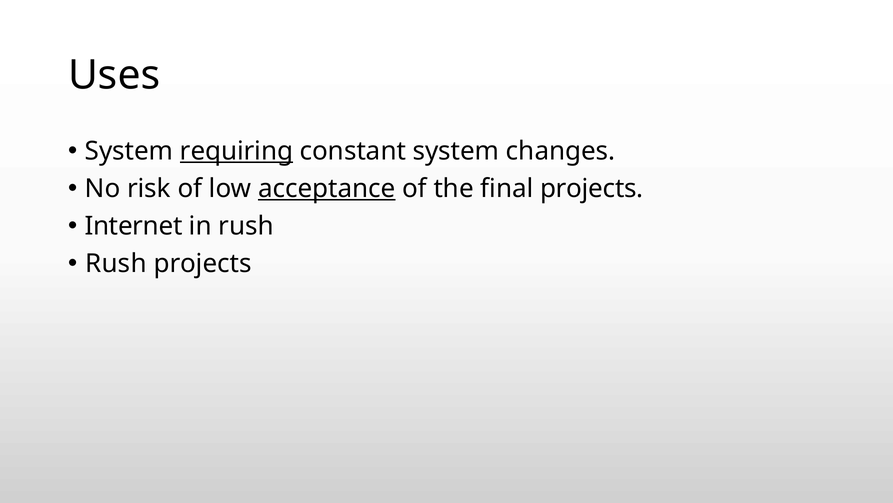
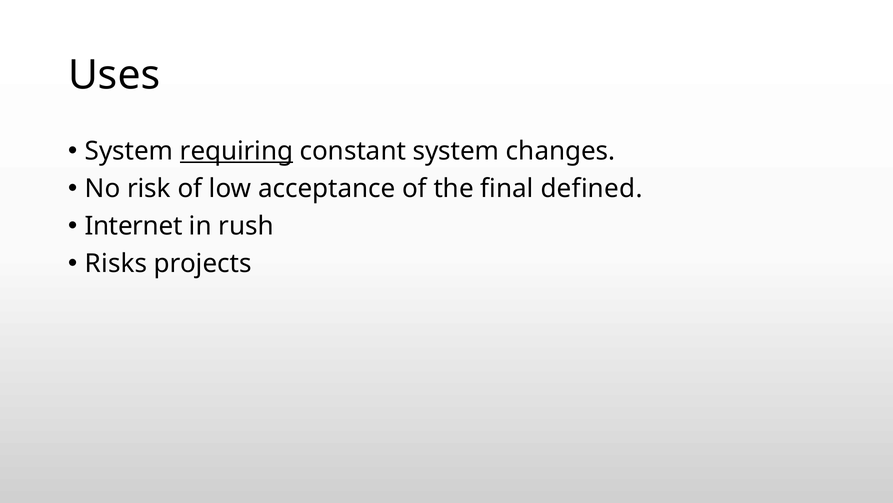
acceptance underline: present -> none
final projects: projects -> defined
Rush at (116, 263): Rush -> Risks
